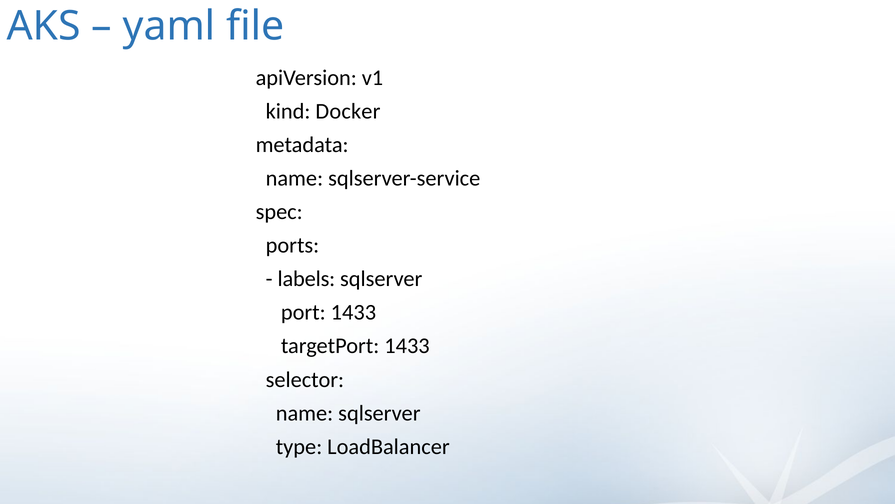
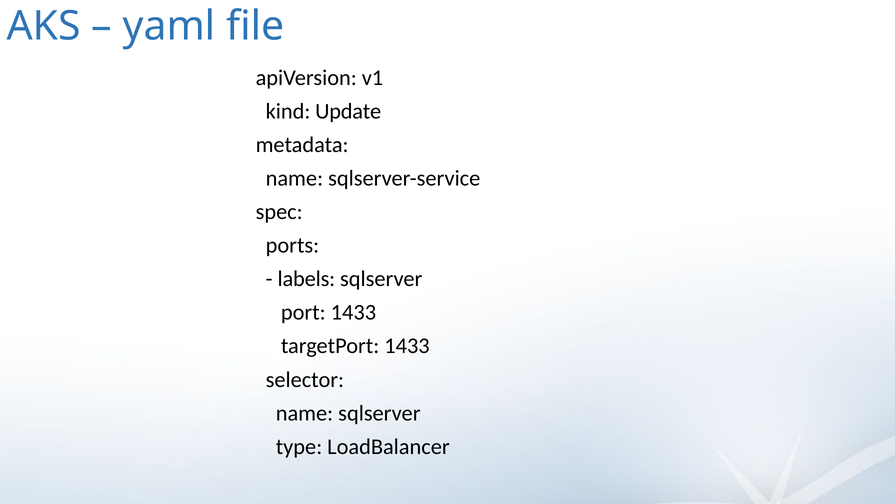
Docker: Docker -> Update
